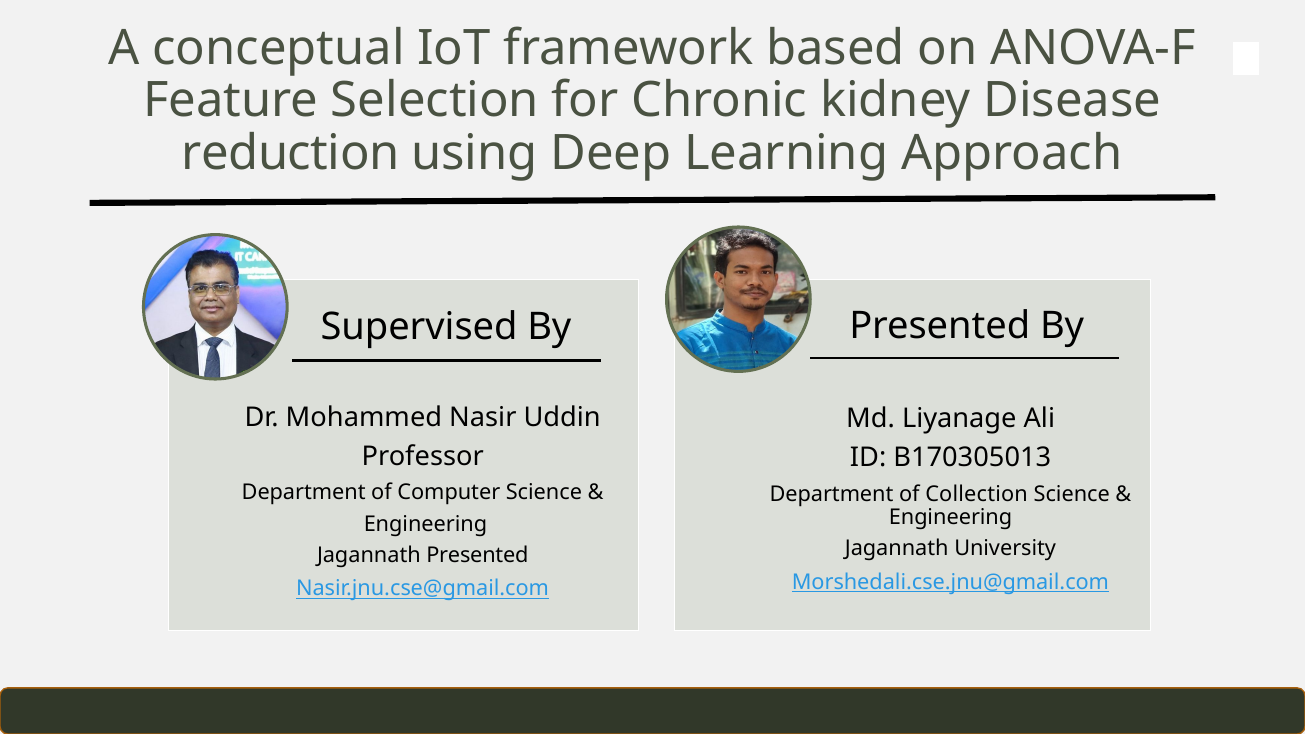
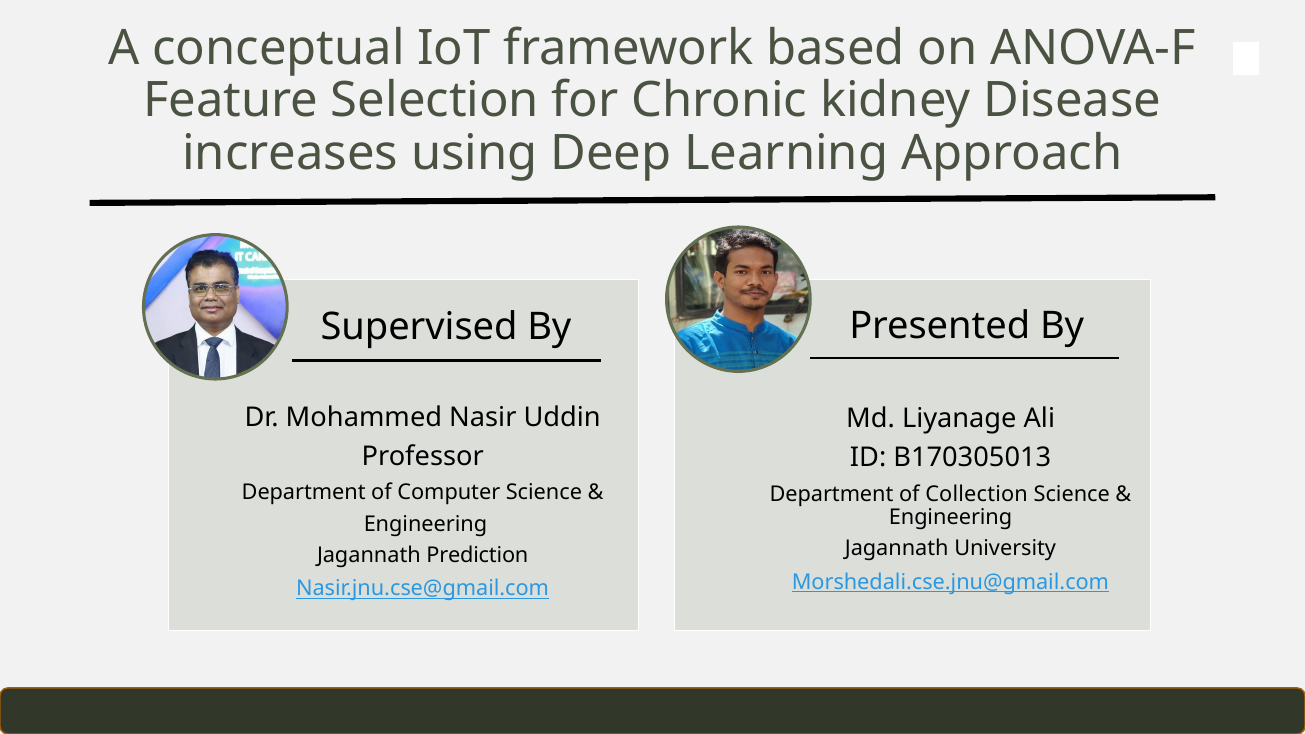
reduction: reduction -> increases
Jagannath Presented: Presented -> Prediction
